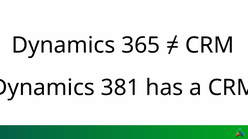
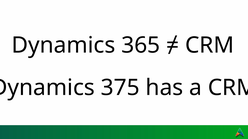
381: 381 -> 375
